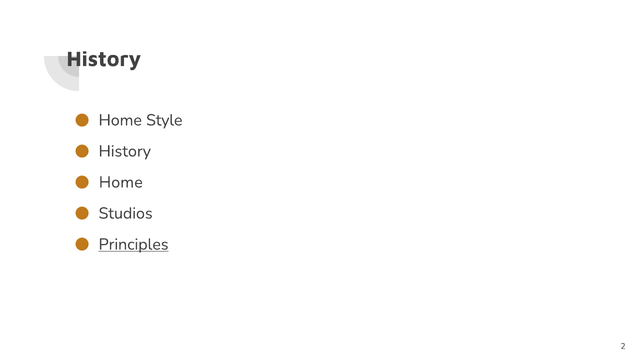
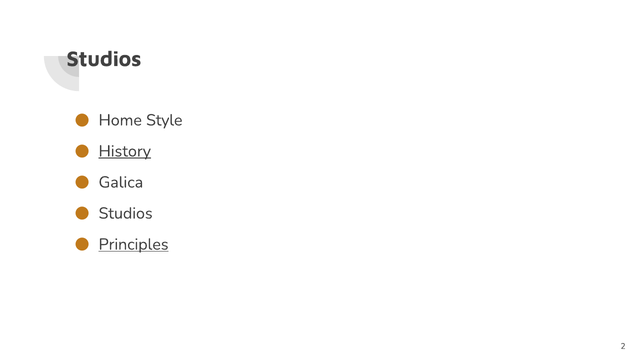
History at (104, 59): History -> Studios
History at (125, 151) underline: none -> present
Home at (121, 182): Home -> Galica
